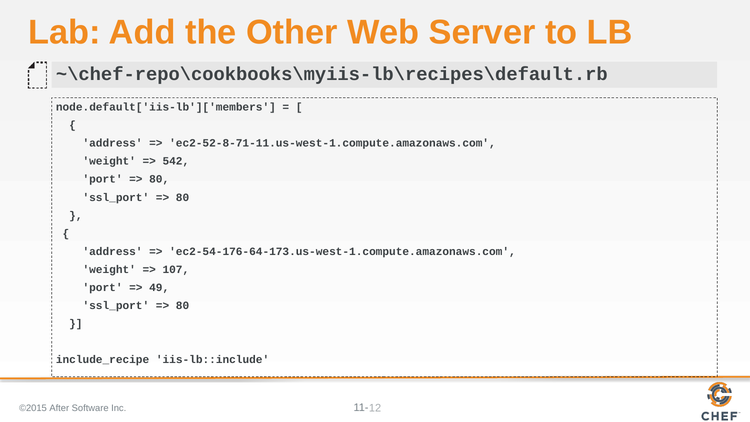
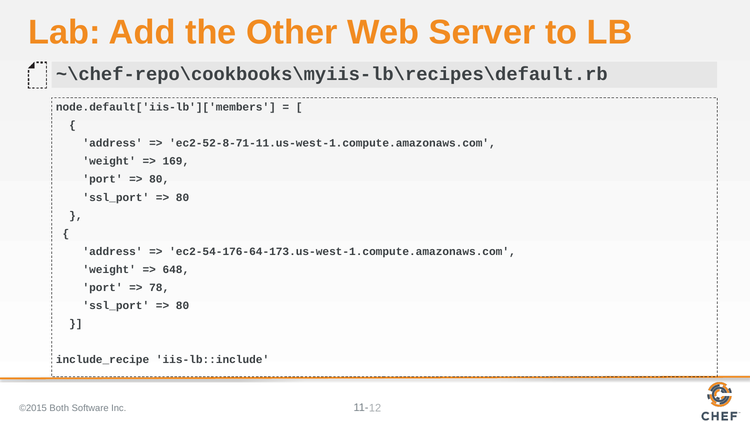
542: 542 -> 169
107: 107 -> 648
49: 49 -> 78
After: After -> Both
